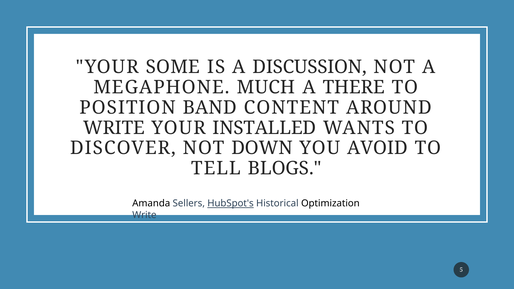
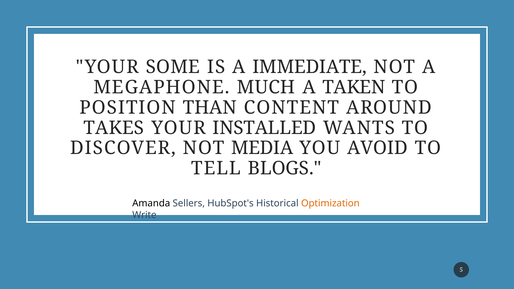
DISCUSSION: DISCUSSION -> IMMEDIATE
THERE: THERE -> TAKEN
BAND: BAND -> THAN
WRITE at (114, 128): WRITE -> TAKES
DOWN: DOWN -> MEDIA
HubSpot's underline: present -> none
Optimization colour: black -> orange
